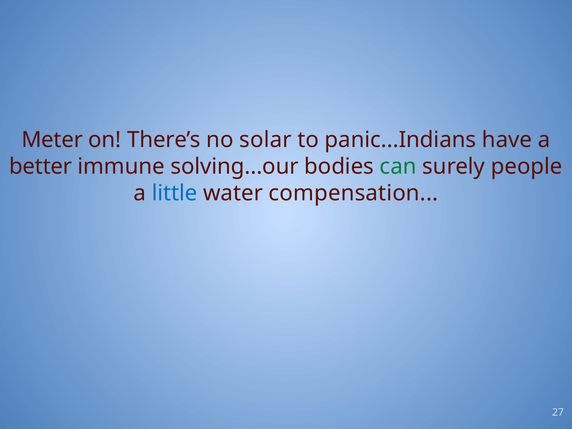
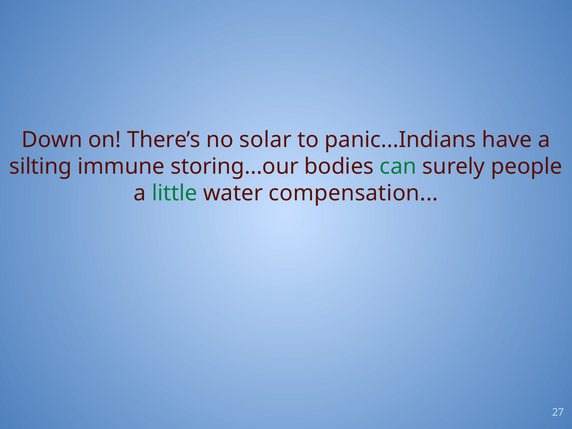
Meter: Meter -> Down
better: better -> silting
solving...our: solving...our -> storing...our
little colour: blue -> green
